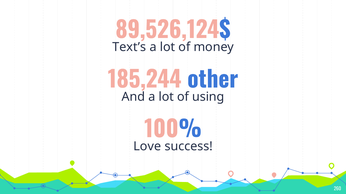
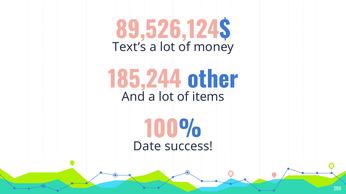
using: using -> items
Love: Love -> Date
